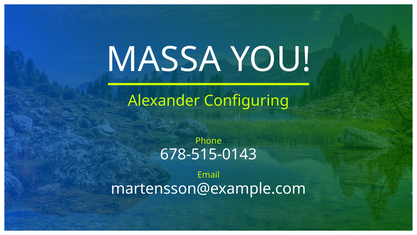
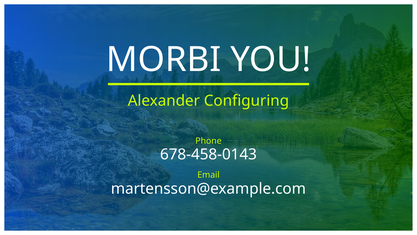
MASSA: MASSA -> MORBI
678-515-0143: 678-515-0143 -> 678-458-0143
